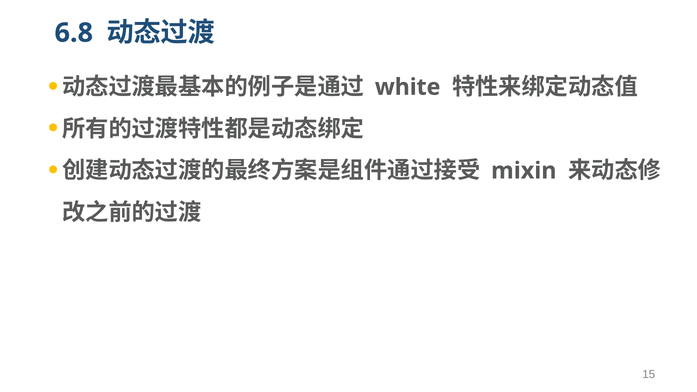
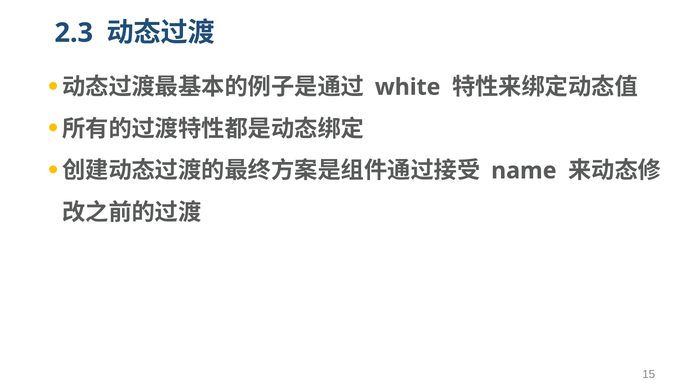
6.8: 6.8 -> 2.3
mixin: mixin -> name
